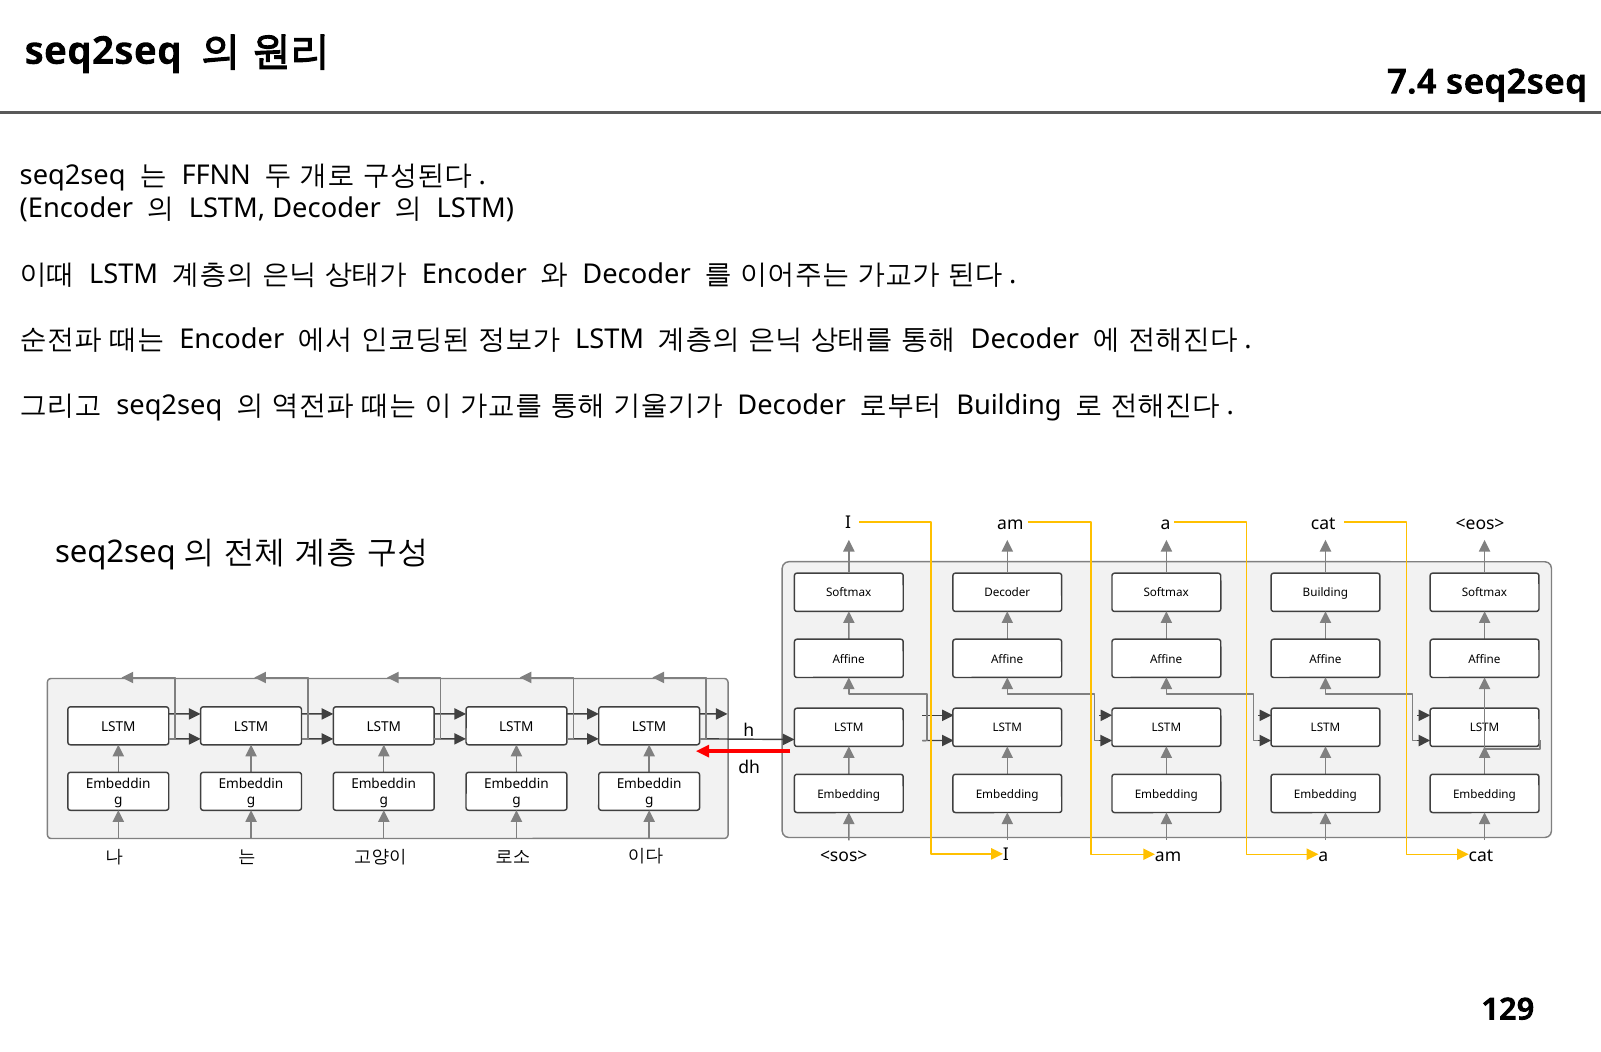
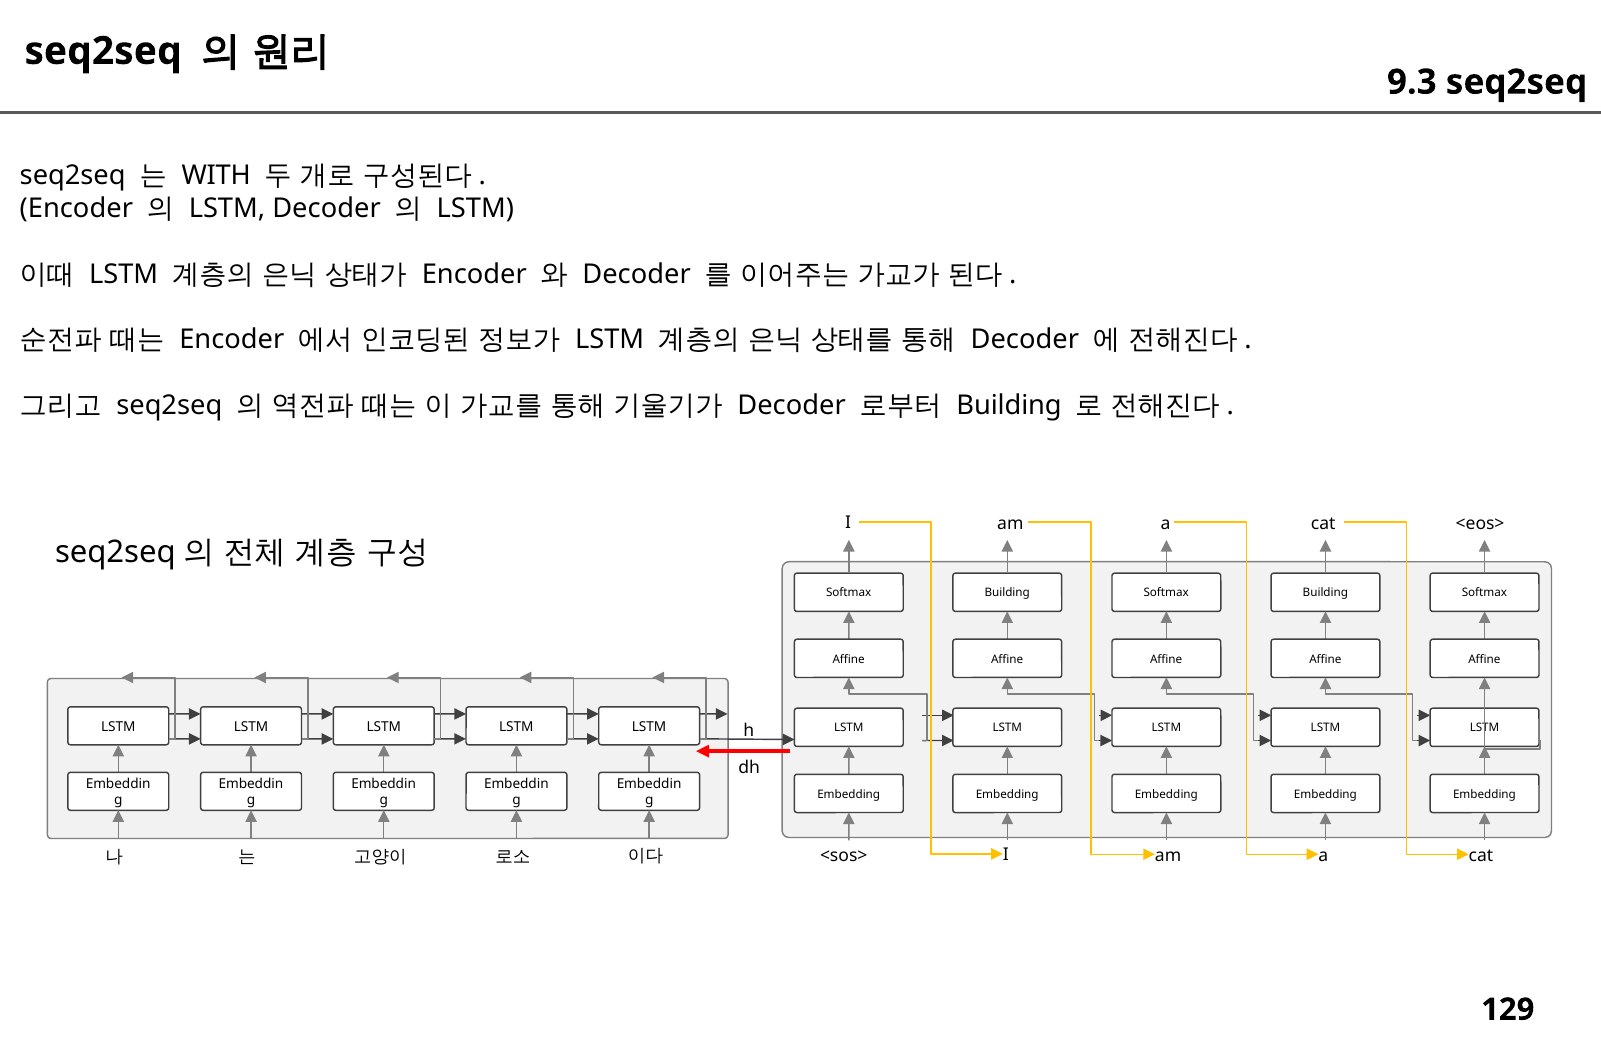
7.4: 7.4 -> 9.3
FFNN: FFNN -> WITH
Decoder at (1007, 593): Decoder -> Building
